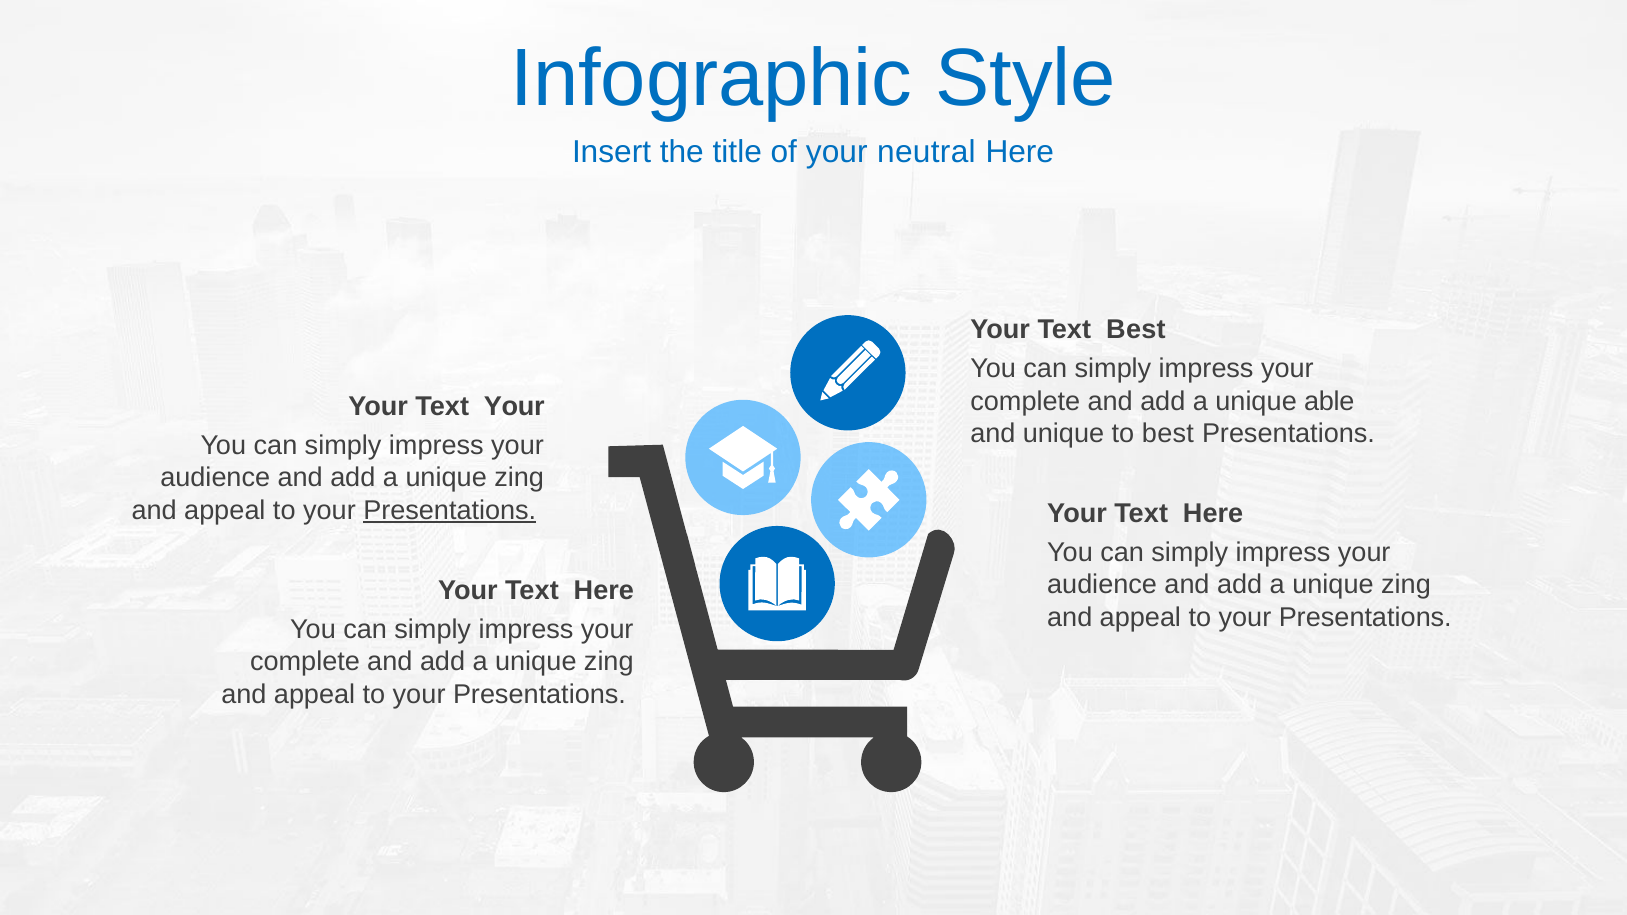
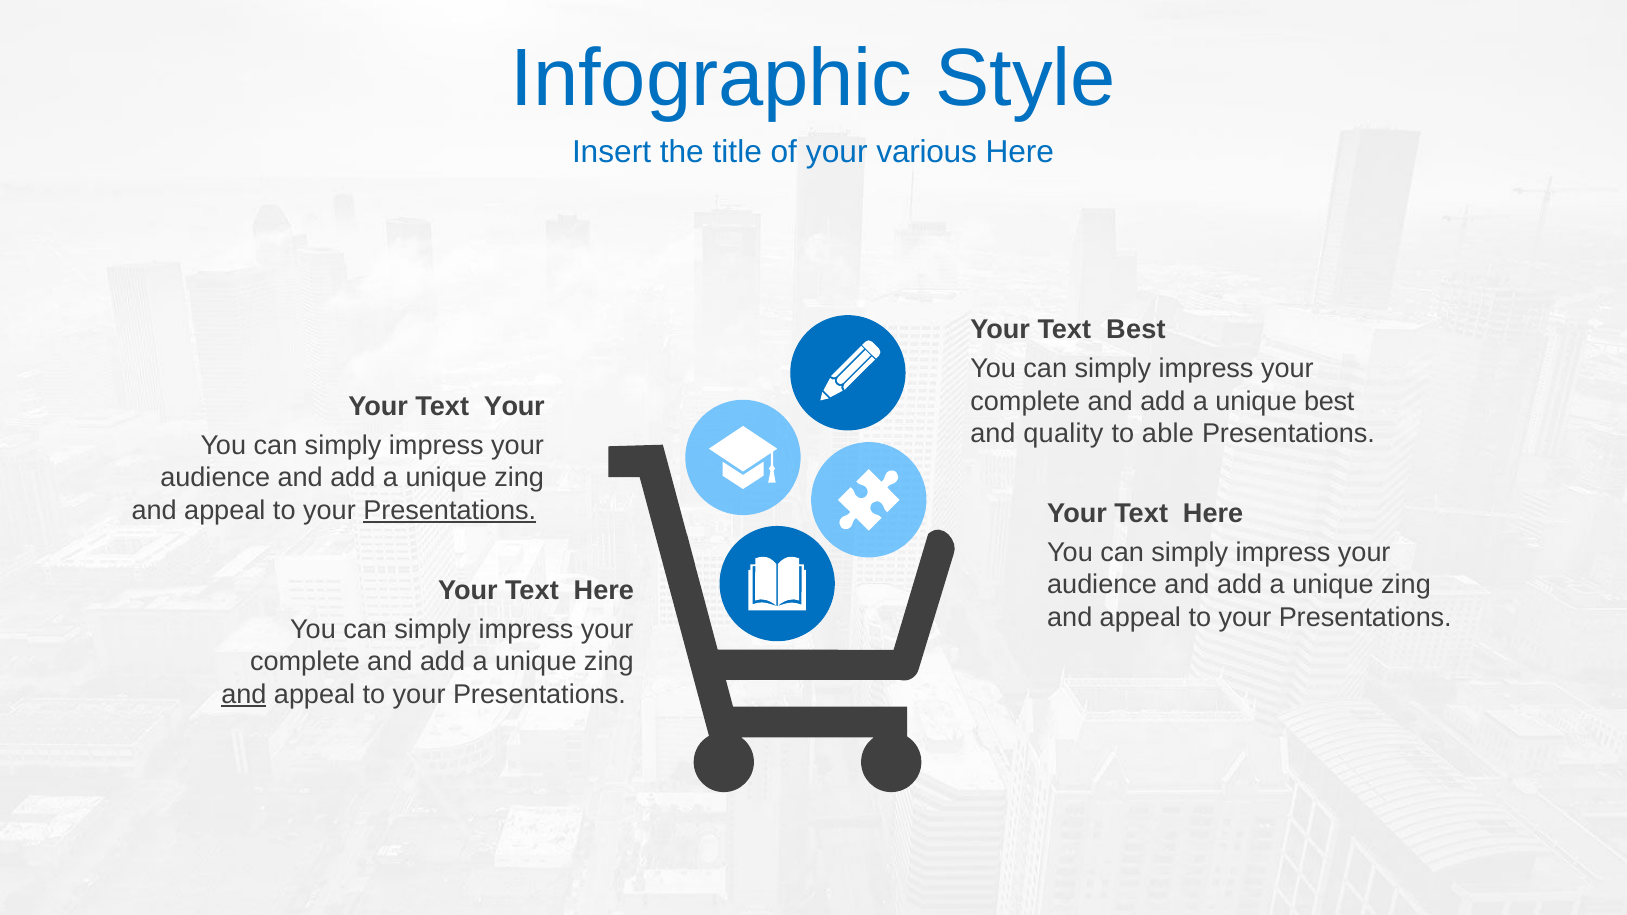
neutral: neutral -> various
unique able: able -> best
and unique: unique -> quality
to best: best -> able
and at (244, 694) underline: none -> present
